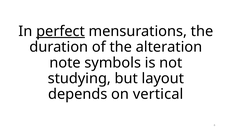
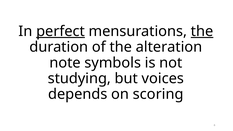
the at (202, 31) underline: none -> present
layout: layout -> voices
vertical: vertical -> scoring
